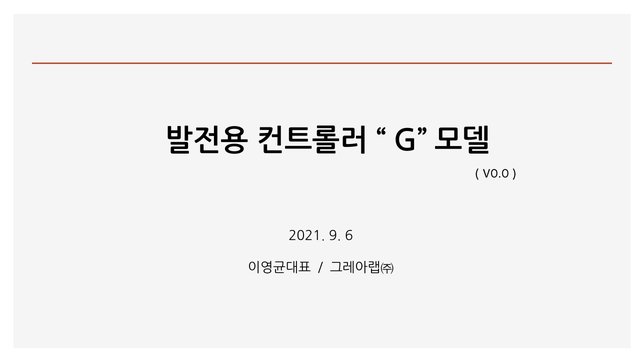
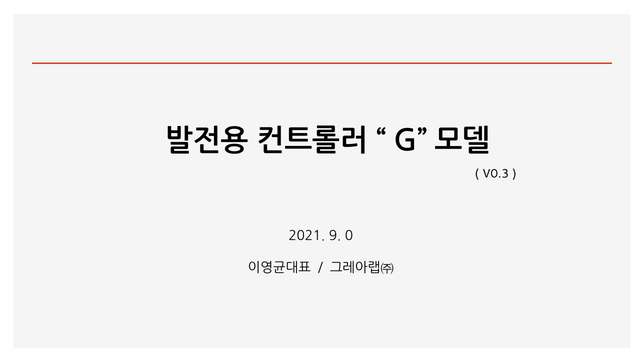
V0.0: V0.0 -> V0.3
6: 6 -> 0
